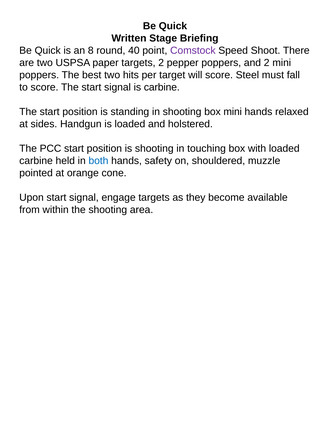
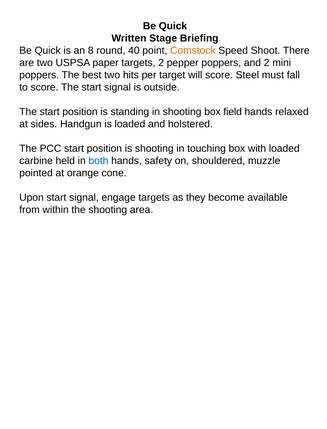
Comstock colour: purple -> orange
is carbine: carbine -> outside
box mini: mini -> field
